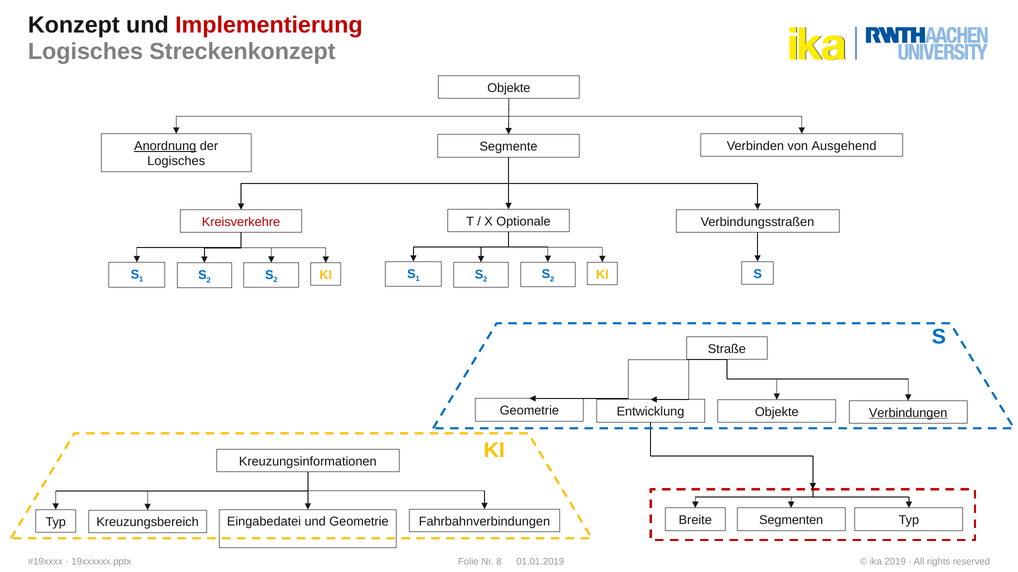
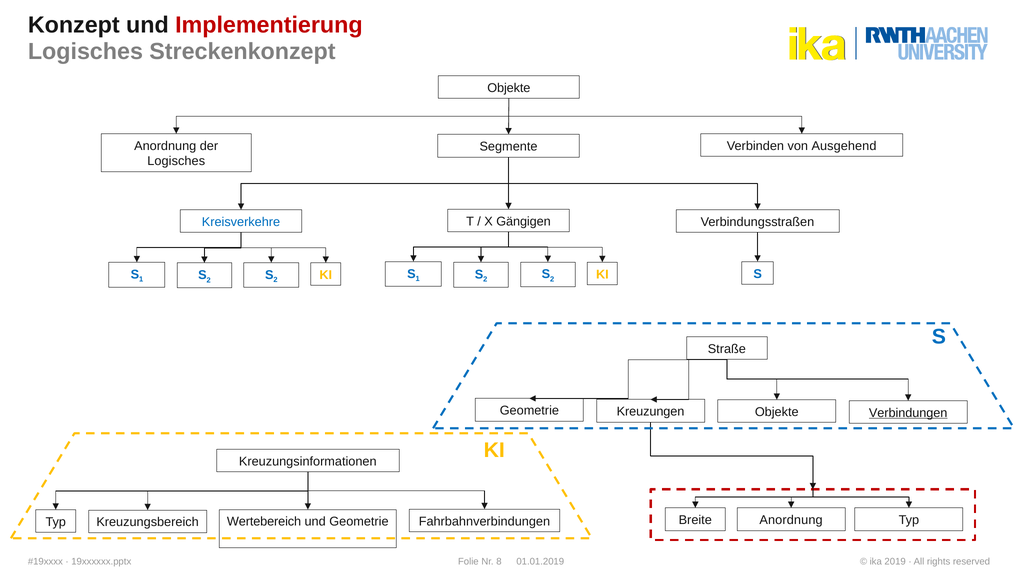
Anordnung at (165, 146) underline: present -> none
Optionale: Optionale -> Gängigen
Kreisverkehre colour: red -> blue
Entwicklung: Entwicklung -> Kreuzungen
Breite Segmenten: Segmenten -> Anordnung
Eingabedatei: Eingabedatei -> Wertebereich
